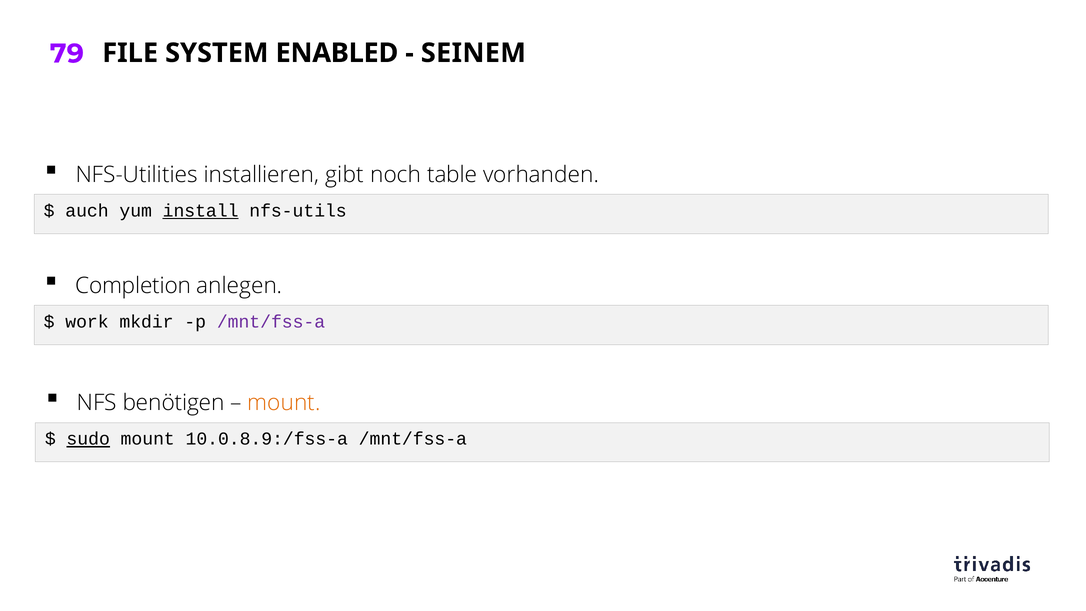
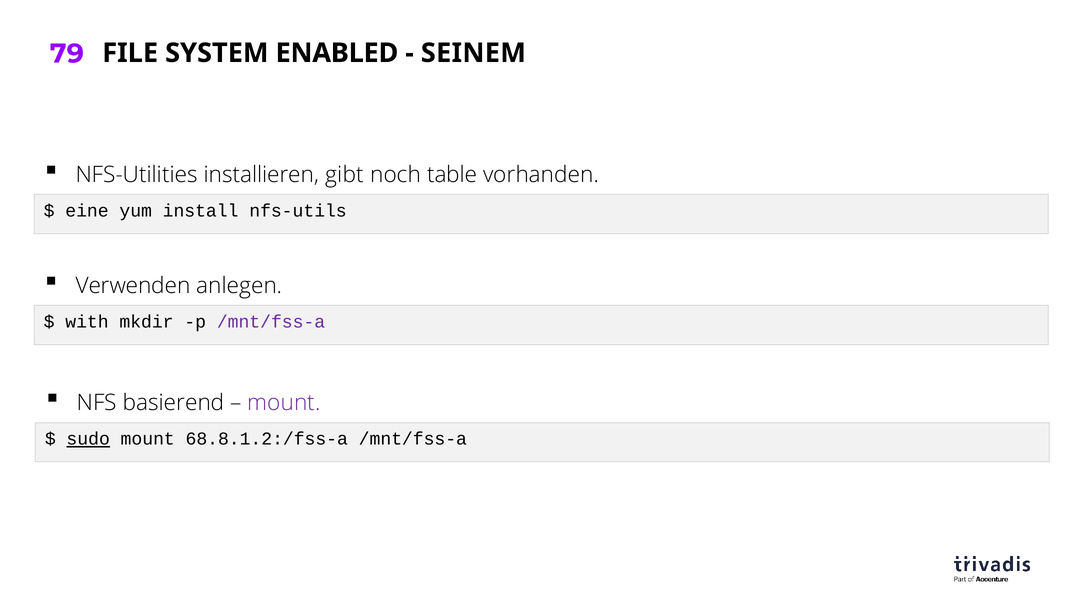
auch: auch -> eine
install underline: present -> none
Completion: Completion -> Verwenden
work: work -> with
benötigen: benötigen -> basierend
mount at (284, 403) colour: orange -> purple
10.0.8.9:/fss-a: 10.0.8.9:/fss-a -> 68.8.1.2:/fss-a
